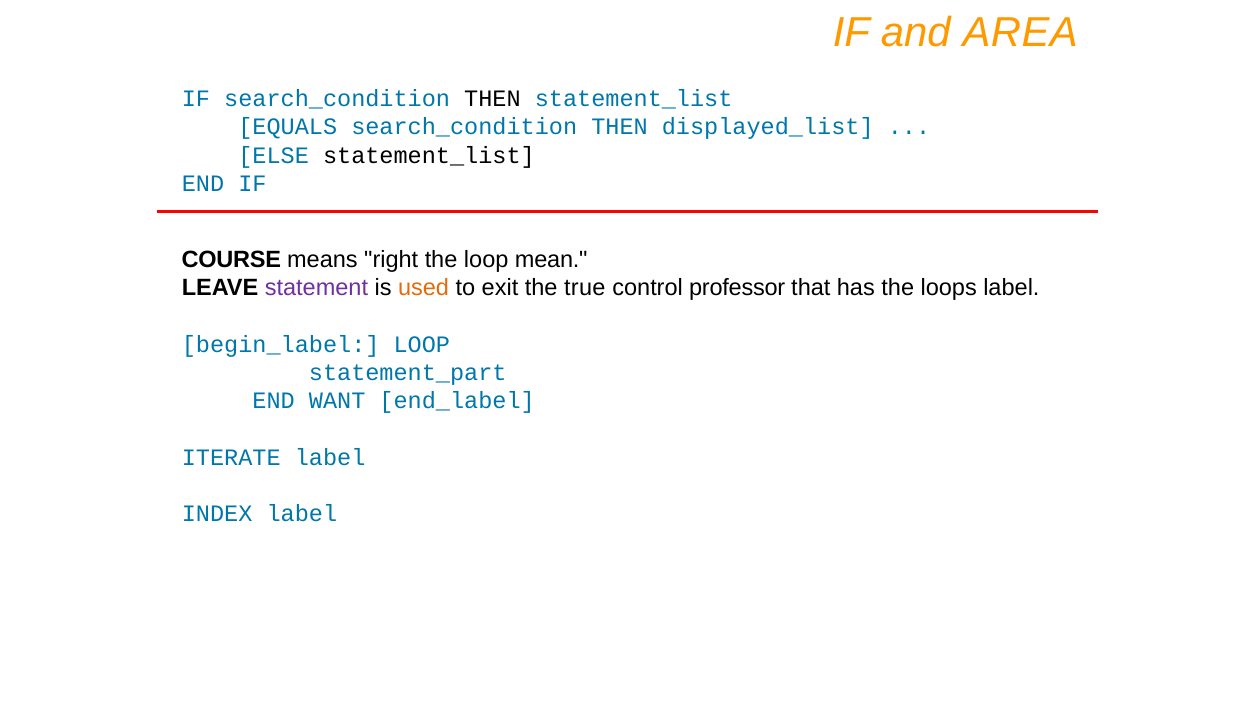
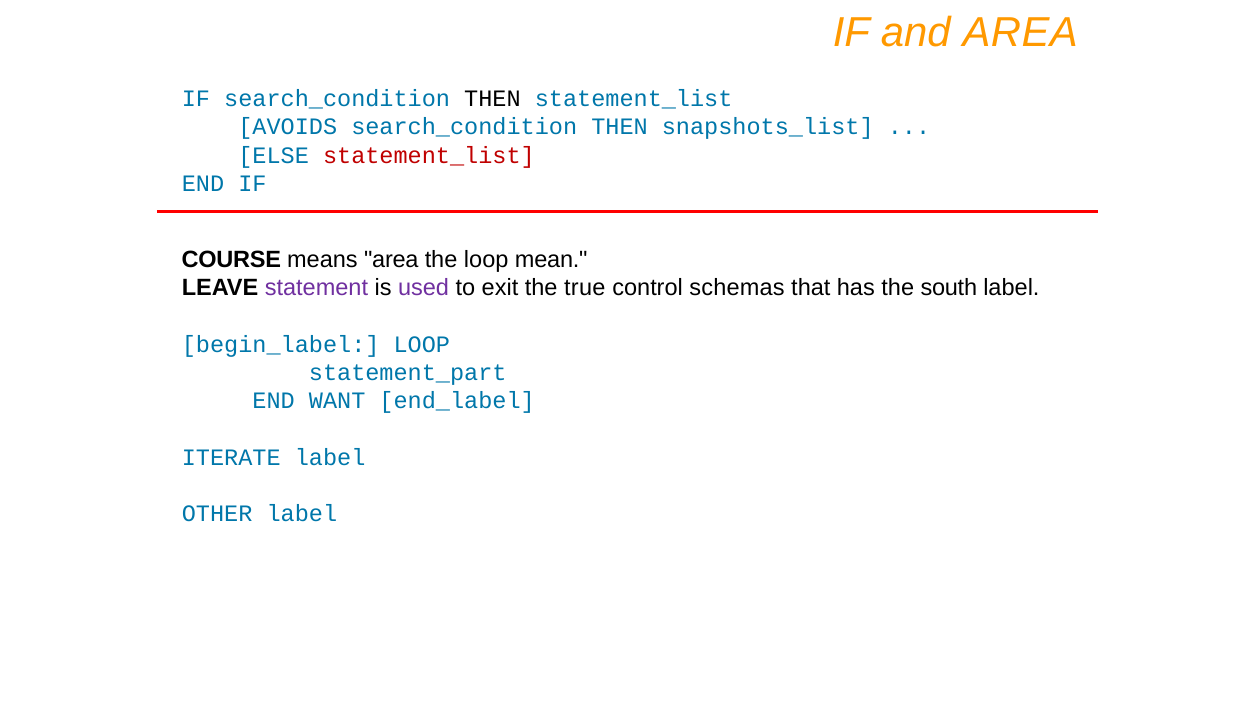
EQUALS: EQUALS -> AVOIDS
displayed_list: displayed_list -> snapshots_list
statement_list at (429, 155) colour: black -> red
means right: right -> area
used colour: orange -> purple
professor: professor -> schemas
loops: loops -> south
INDEX: INDEX -> OTHER
